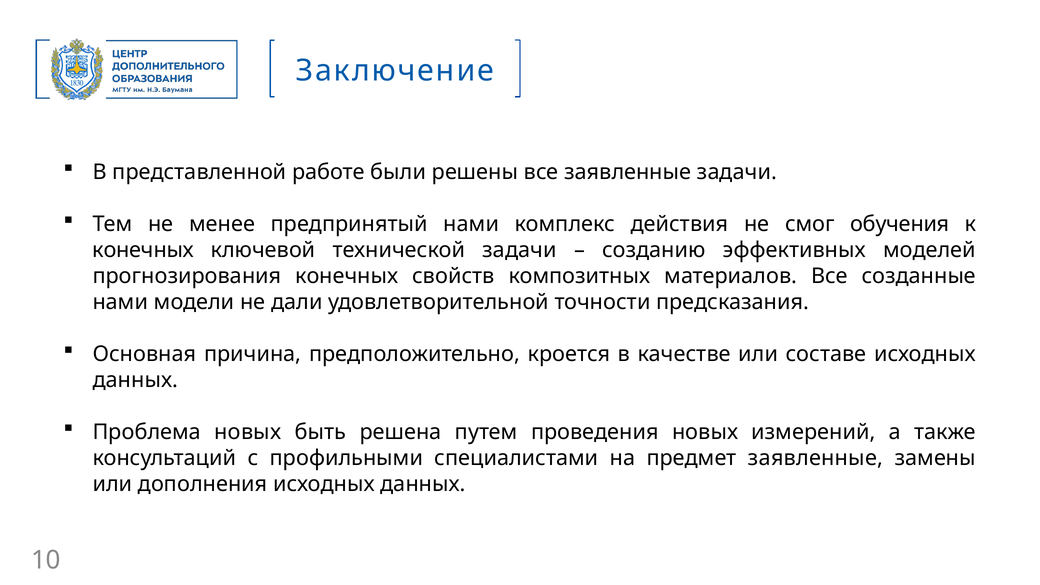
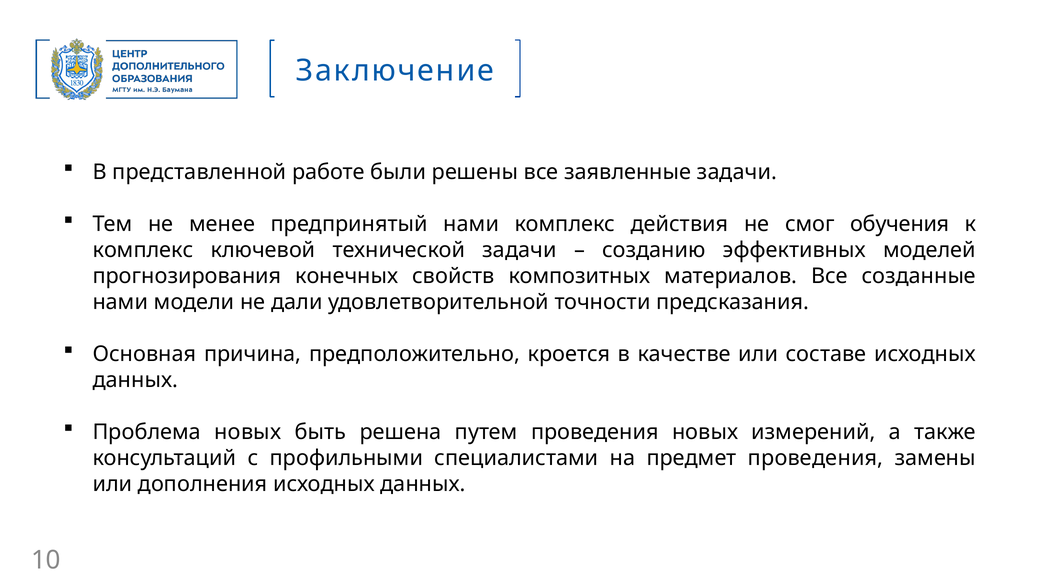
конечных at (143, 250): конечных -> комплекс
предмет заявленные: заявленные -> проведения
